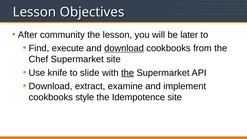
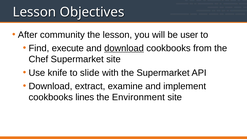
later: later -> user
the at (128, 73) underline: present -> none
style: style -> lines
Idempotence: Idempotence -> Environment
